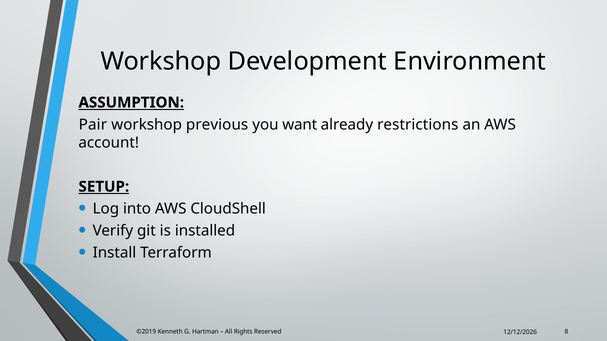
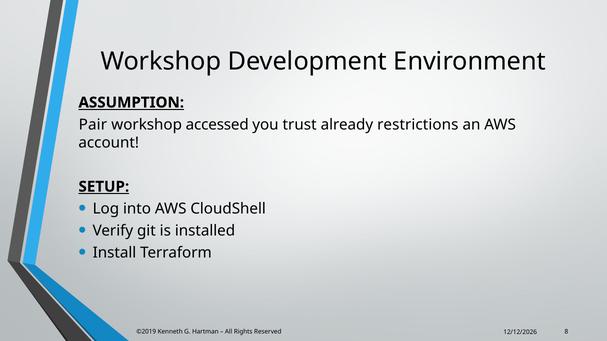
previous: previous -> accessed
want: want -> trust
